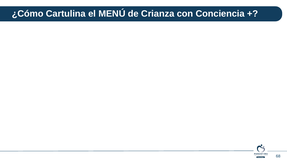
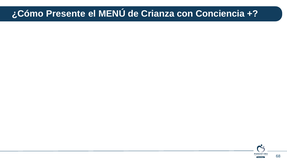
Cartulina: Cartulina -> Presente
